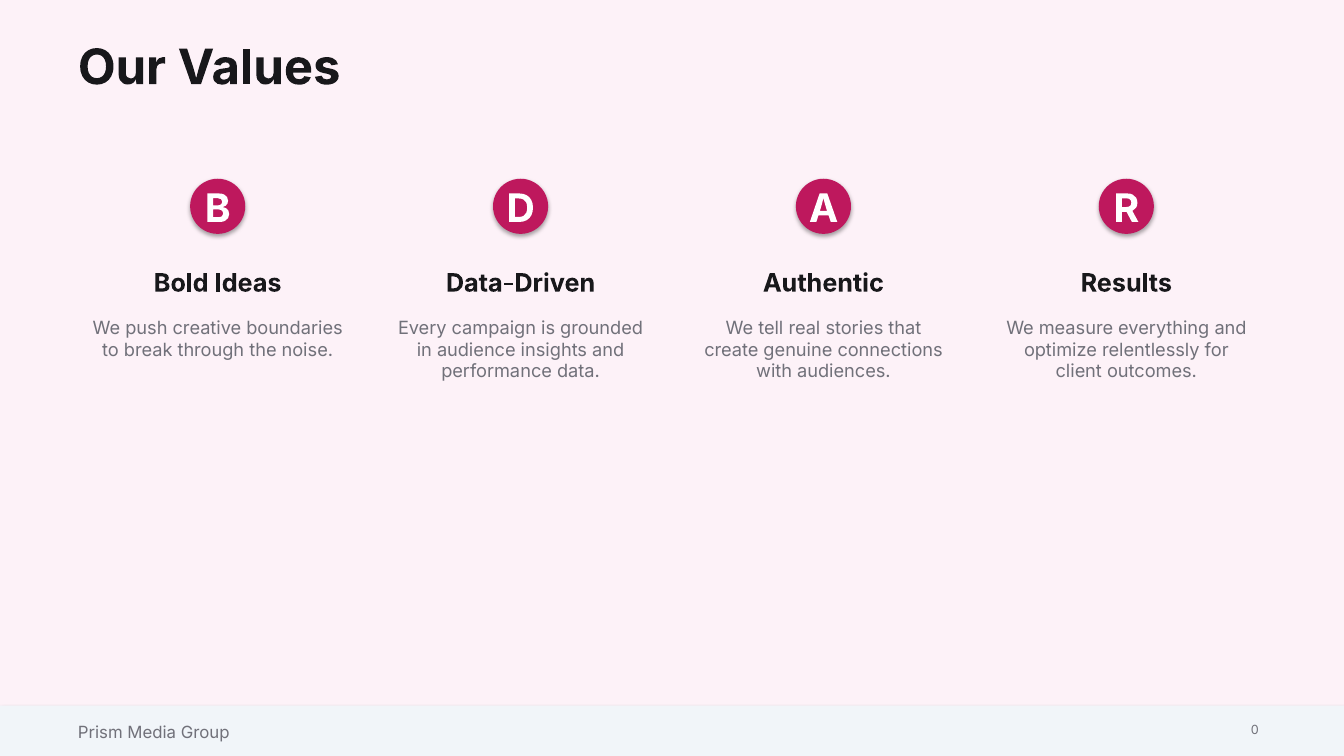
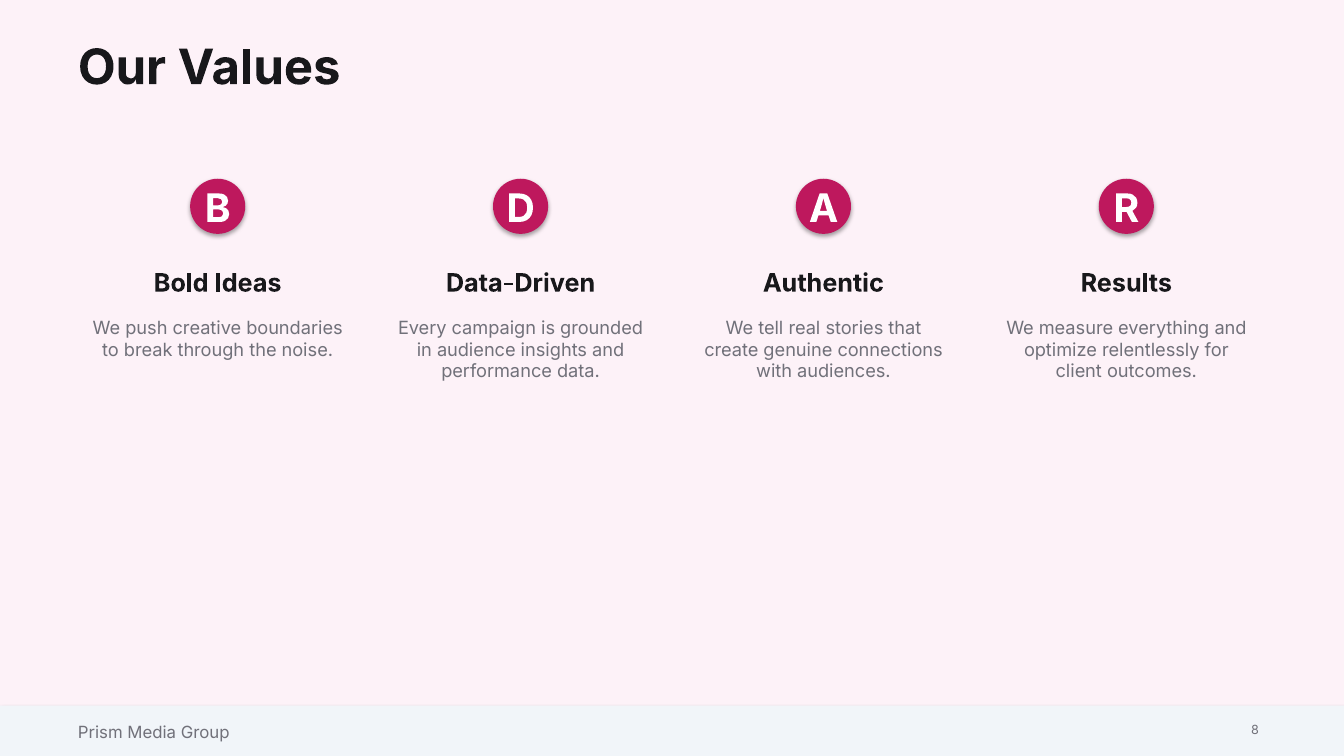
0: 0 -> 8
